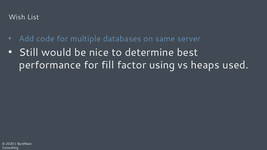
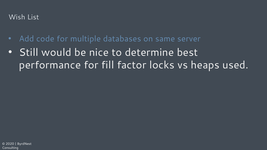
using: using -> locks
